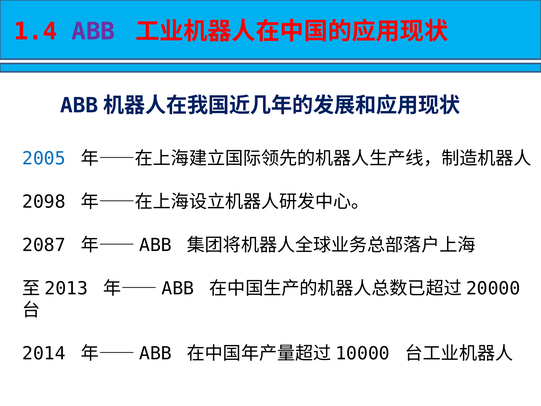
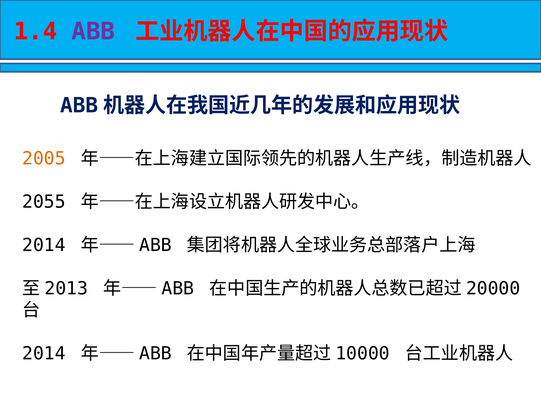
2005 colour: blue -> orange
2098: 2098 -> 2055
2087 at (44, 245): 2087 -> 2014
